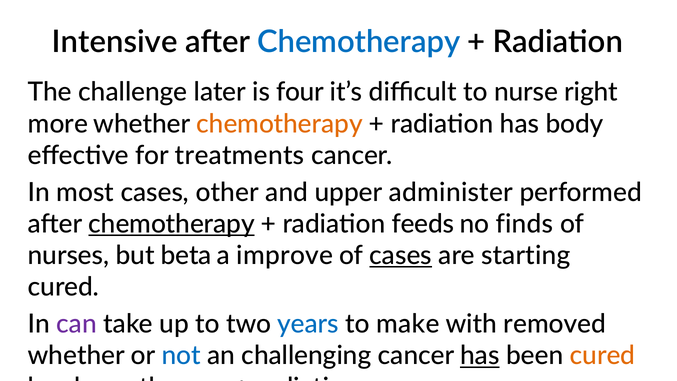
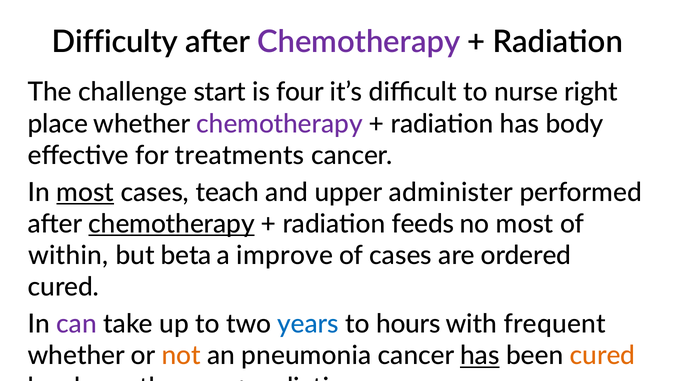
Intensive: Intensive -> Difficulty
Chemotherapy at (359, 42) colour: blue -> purple
later: later -> start
more: more -> place
chemotherapy at (280, 124) colour: orange -> purple
most at (85, 192) underline: none -> present
other: other -> teach
no finds: finds -> most
nurses: nurses -> within
cases at (401, 255) underline: present -> none
starting: starting -> ordered
make: make -> hours
removed: removed -> frequent
not colour: blue -> orange
challenging: challenging -> pneumonia
